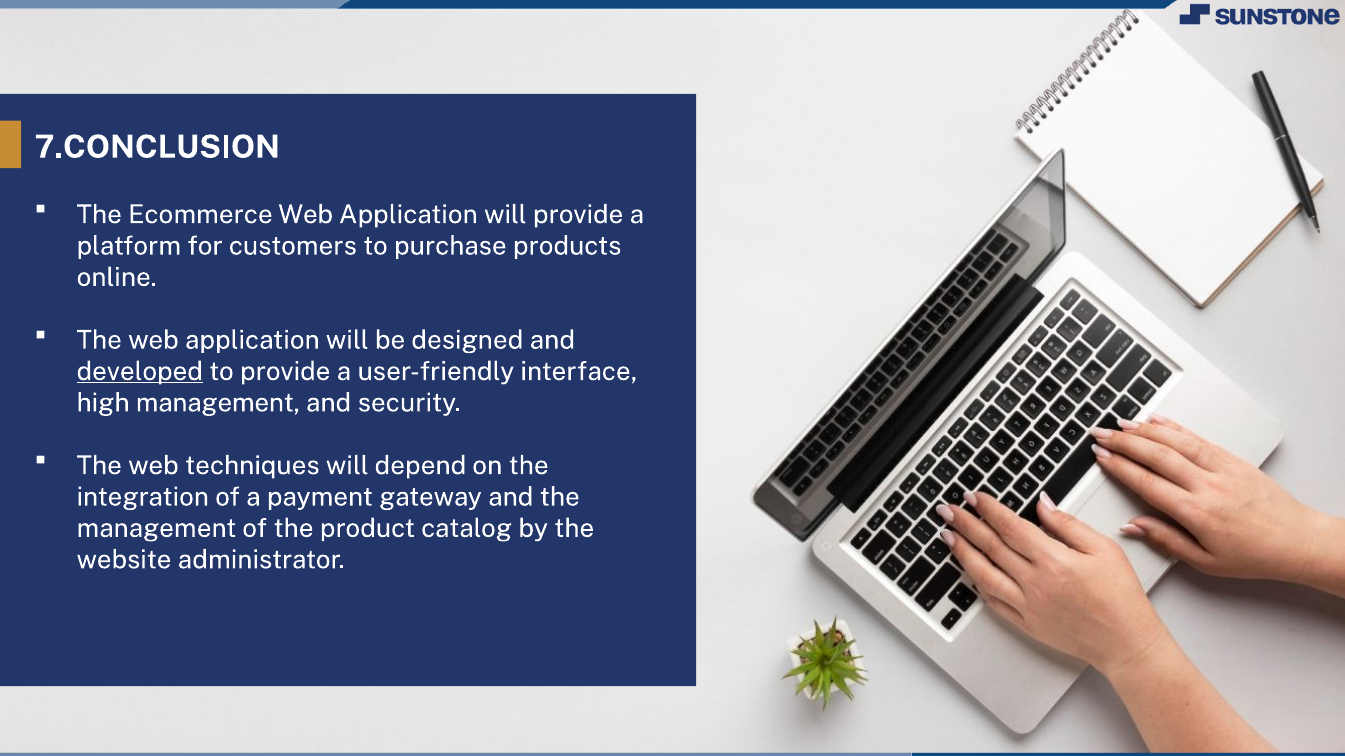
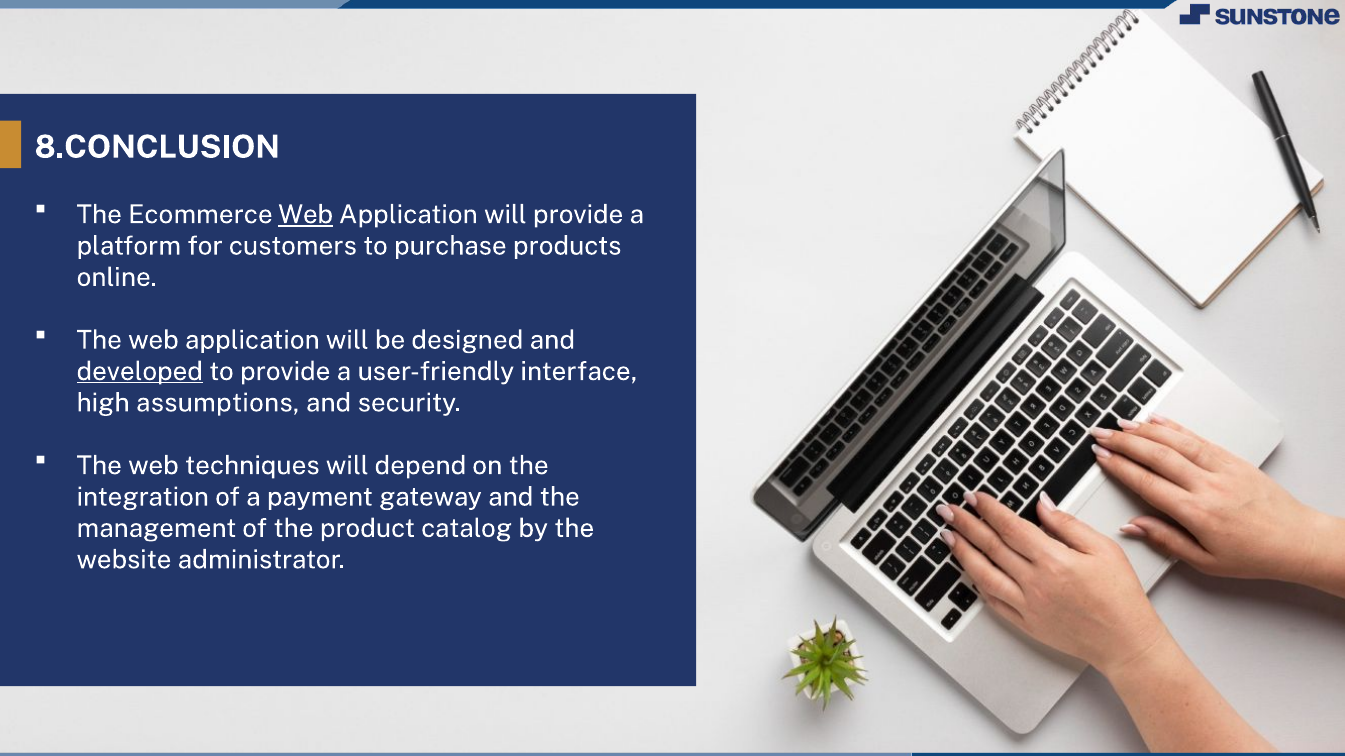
7.CONCLUSION: 7.CONCLUSION -> 8.CONCLUSION
Web at (306, 215) underline: none -> present
high management: management -> assumptions
